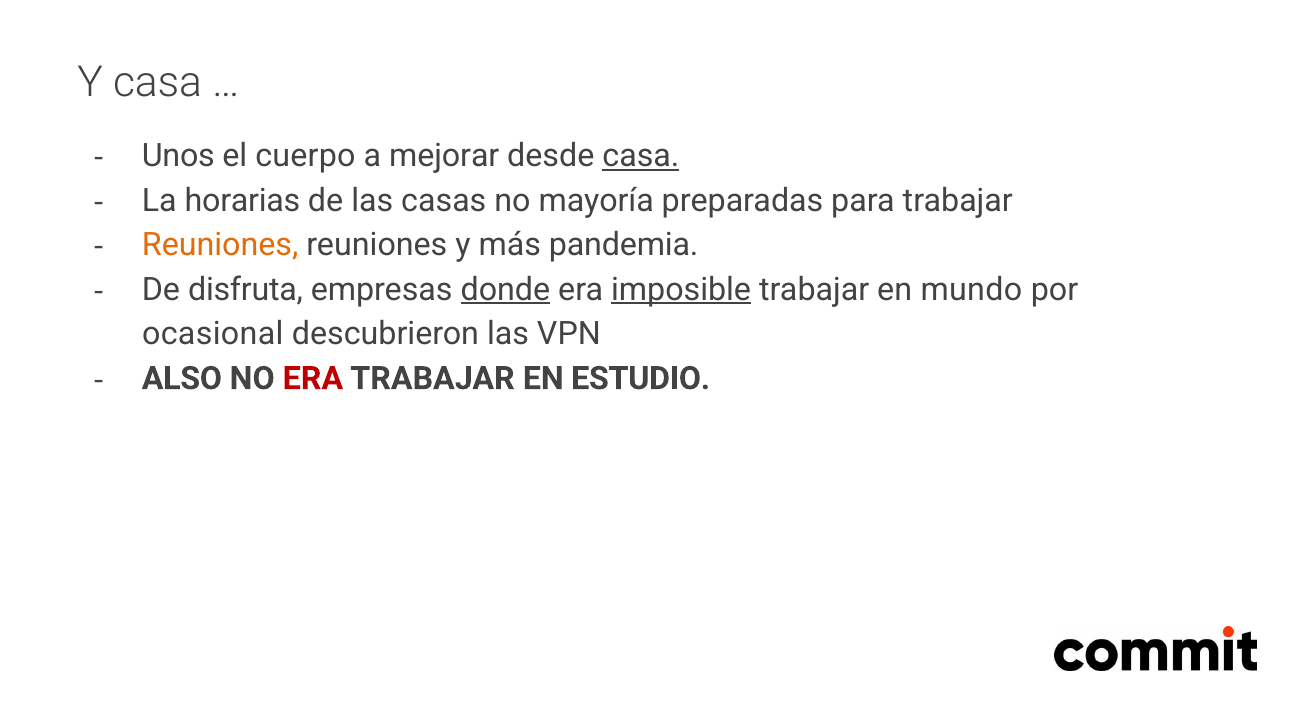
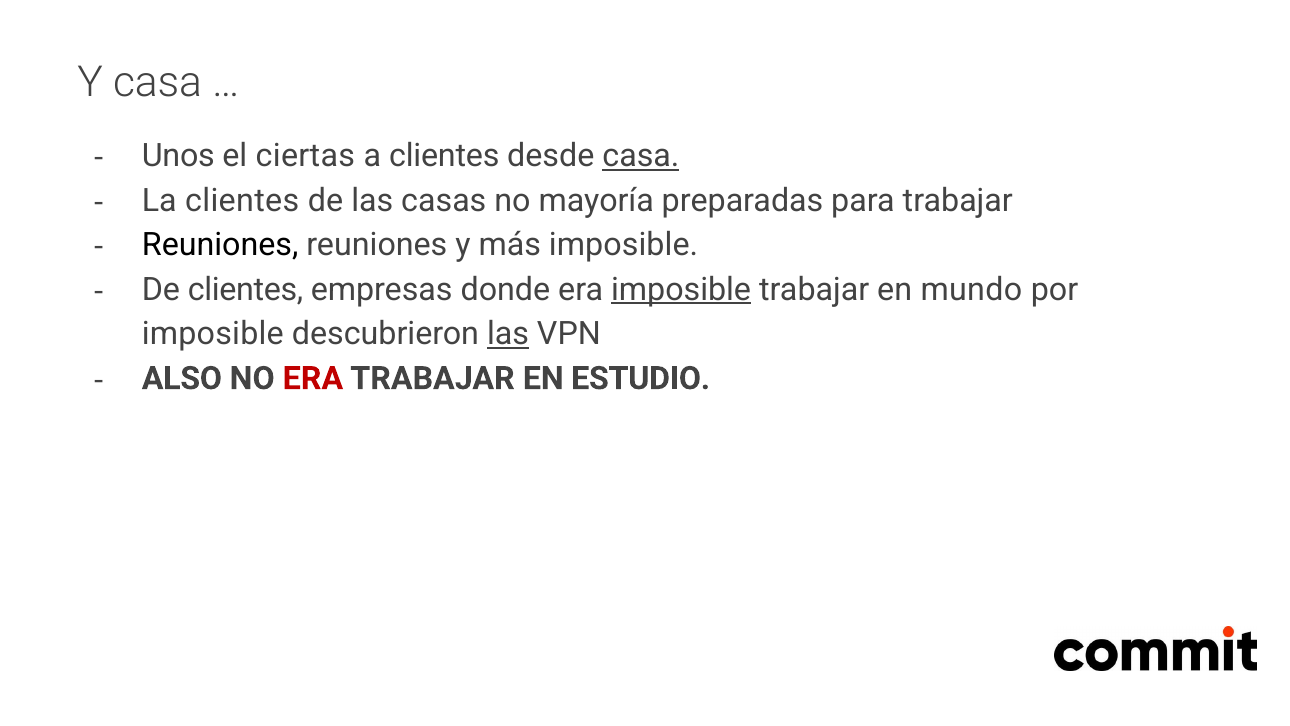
cuerpo: cuerpo -> ciertas
a mejorar: mejorar -> clientes
La horarias: horarias -> clientes
Reuniones at (220, 245) colour: orange -> black
más pandemia: pandemia -> imposible
De disfruta: disfruta -> clientes
donde underline: present -> none
ocasional at (213, 334): ocasional -> imposible
las at (508, 334) underline: none -> present
